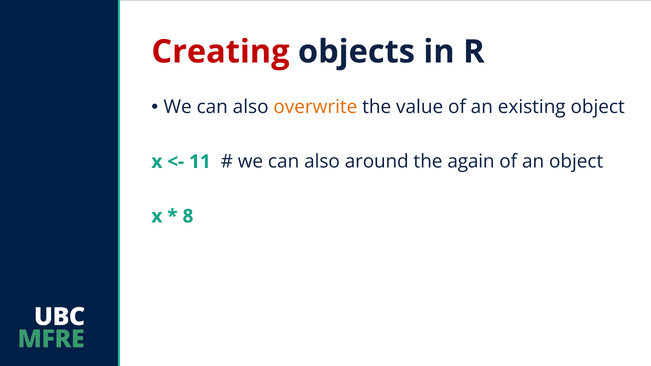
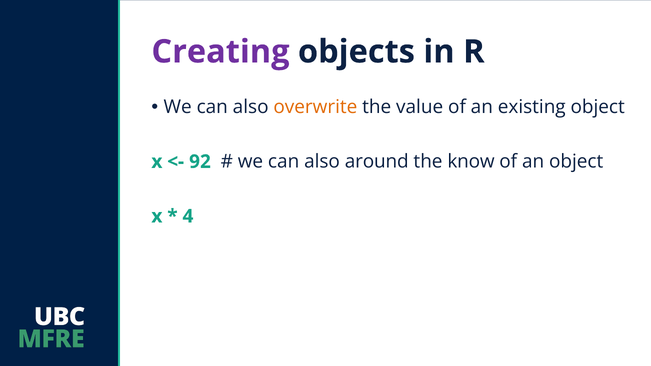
Creating colour: red -> purple
11: 11 -> 92
again: again -> know
8: 8 -> 4
